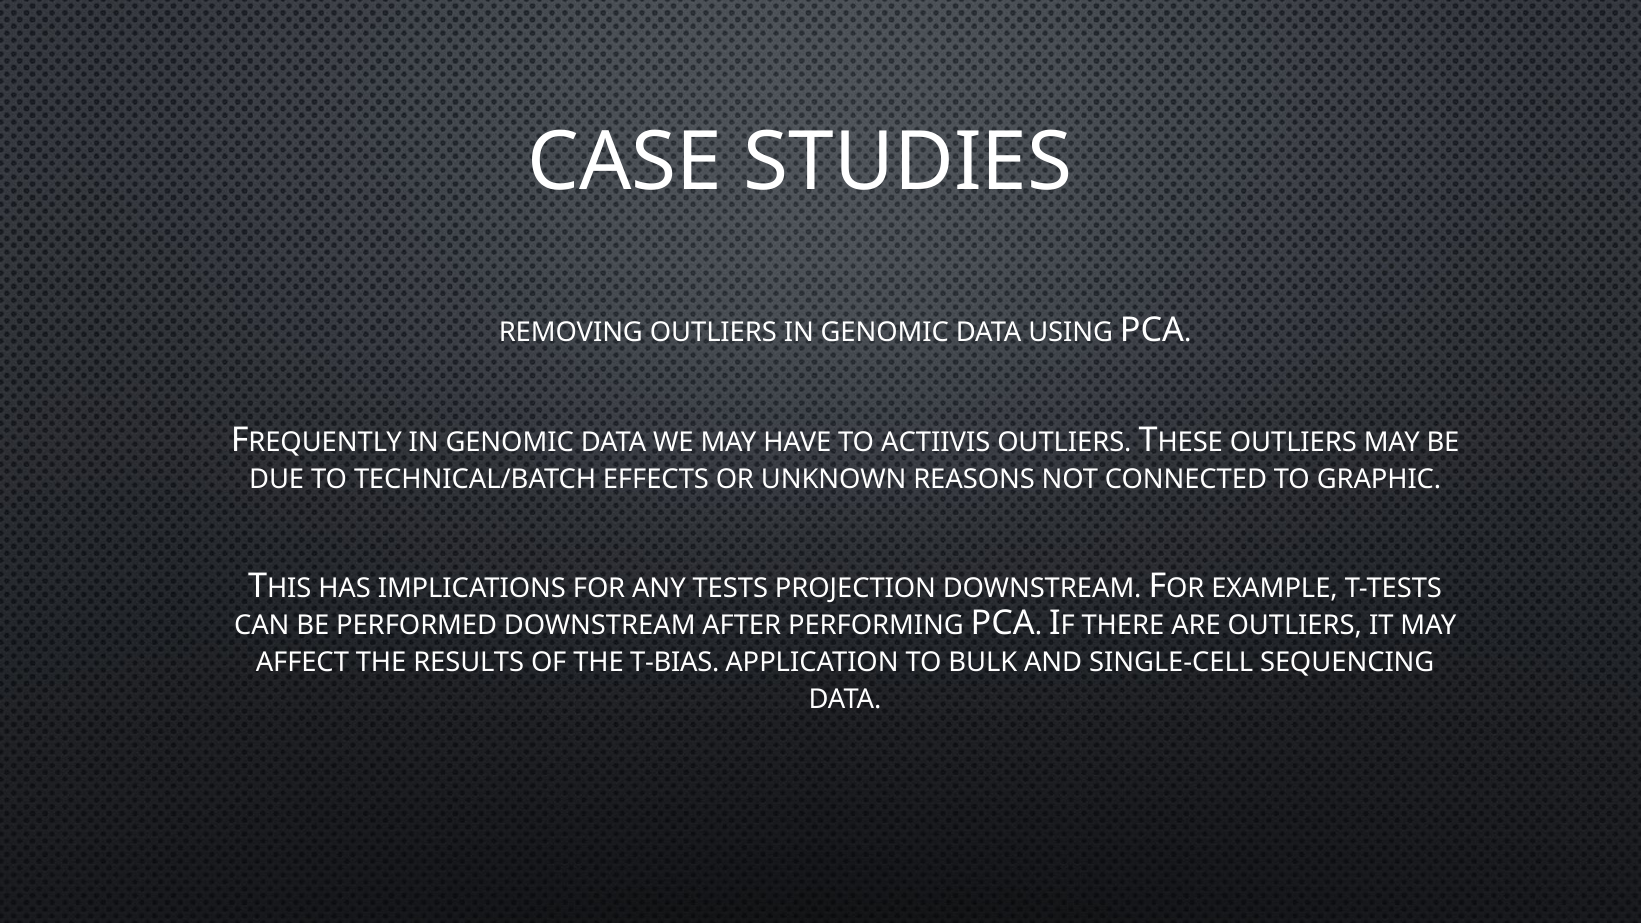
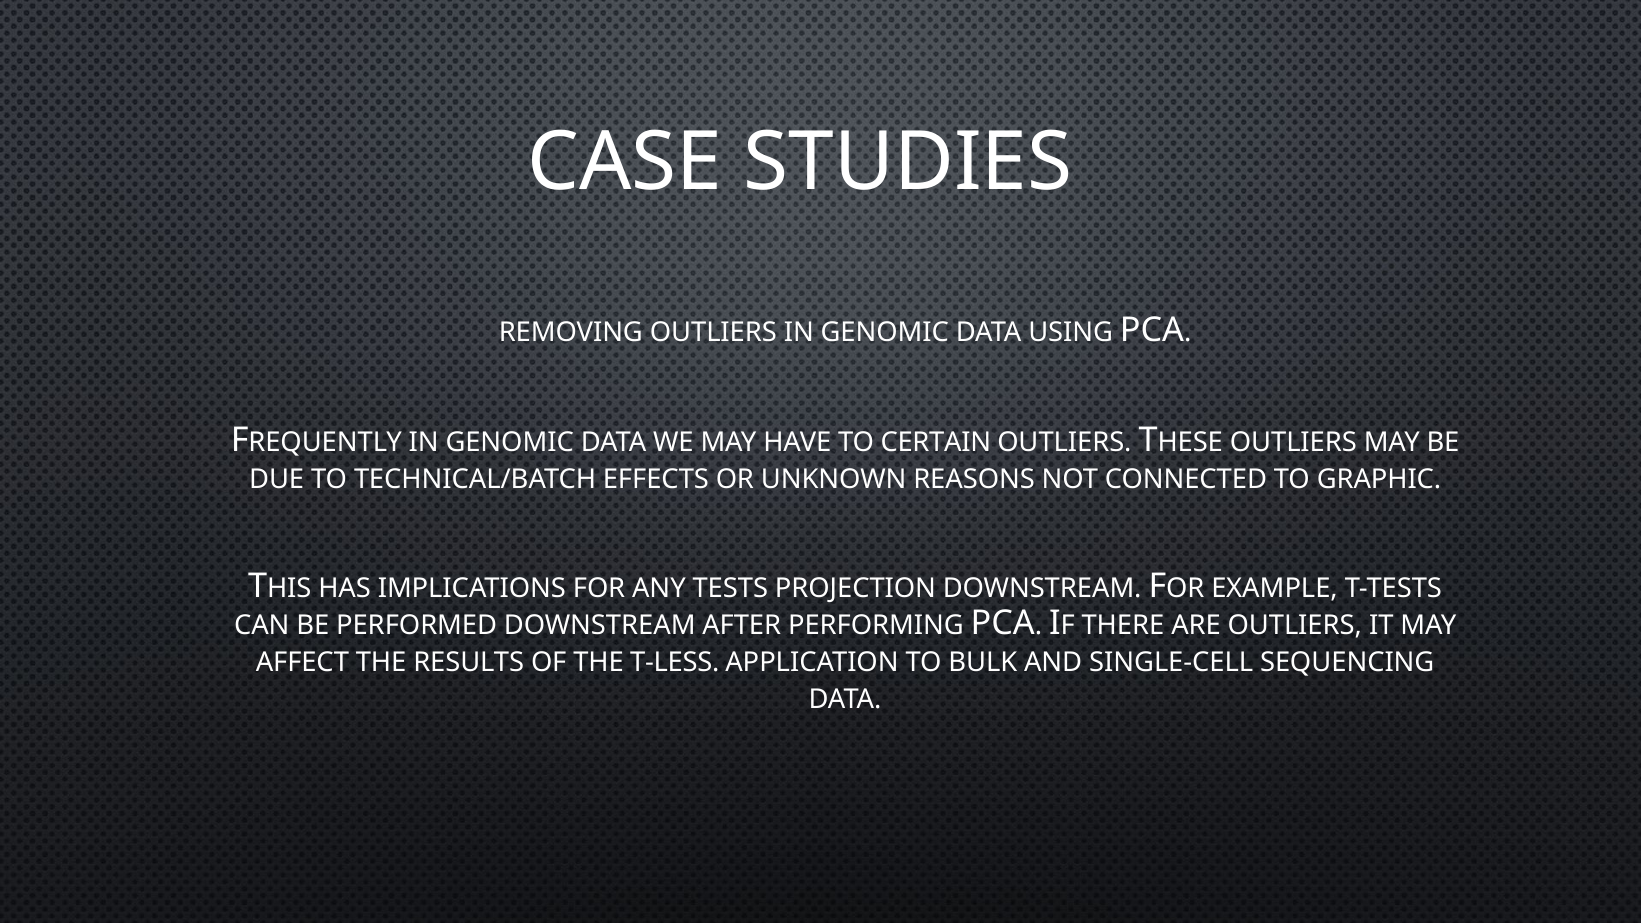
ACTIIVIS: ACTIIVIS -> CERTAIN
T-BIAS: T-BIAS -> T-LESS
